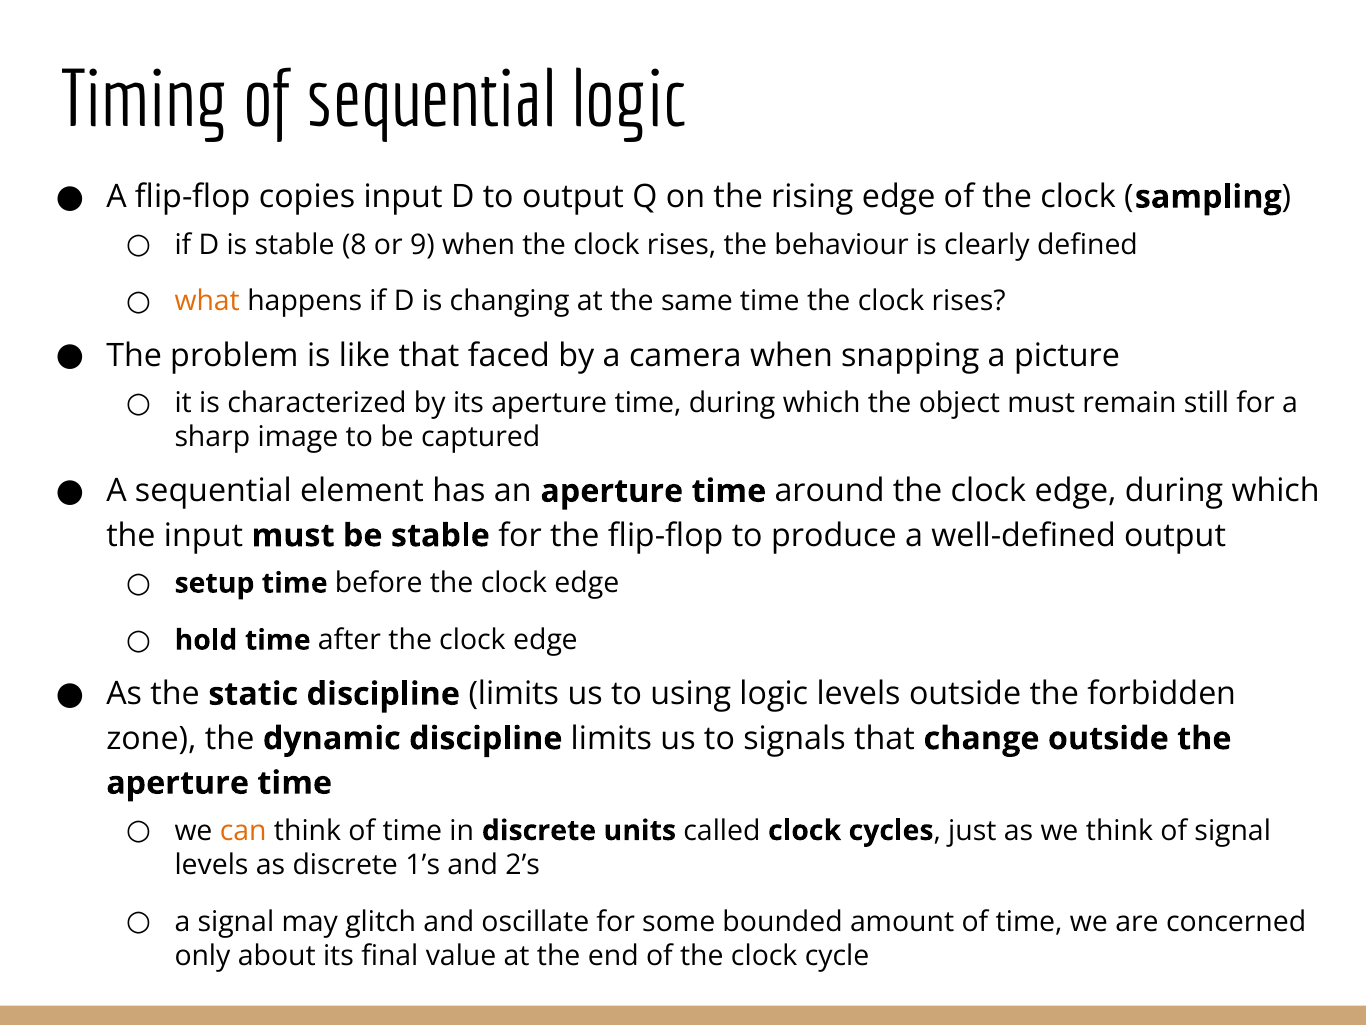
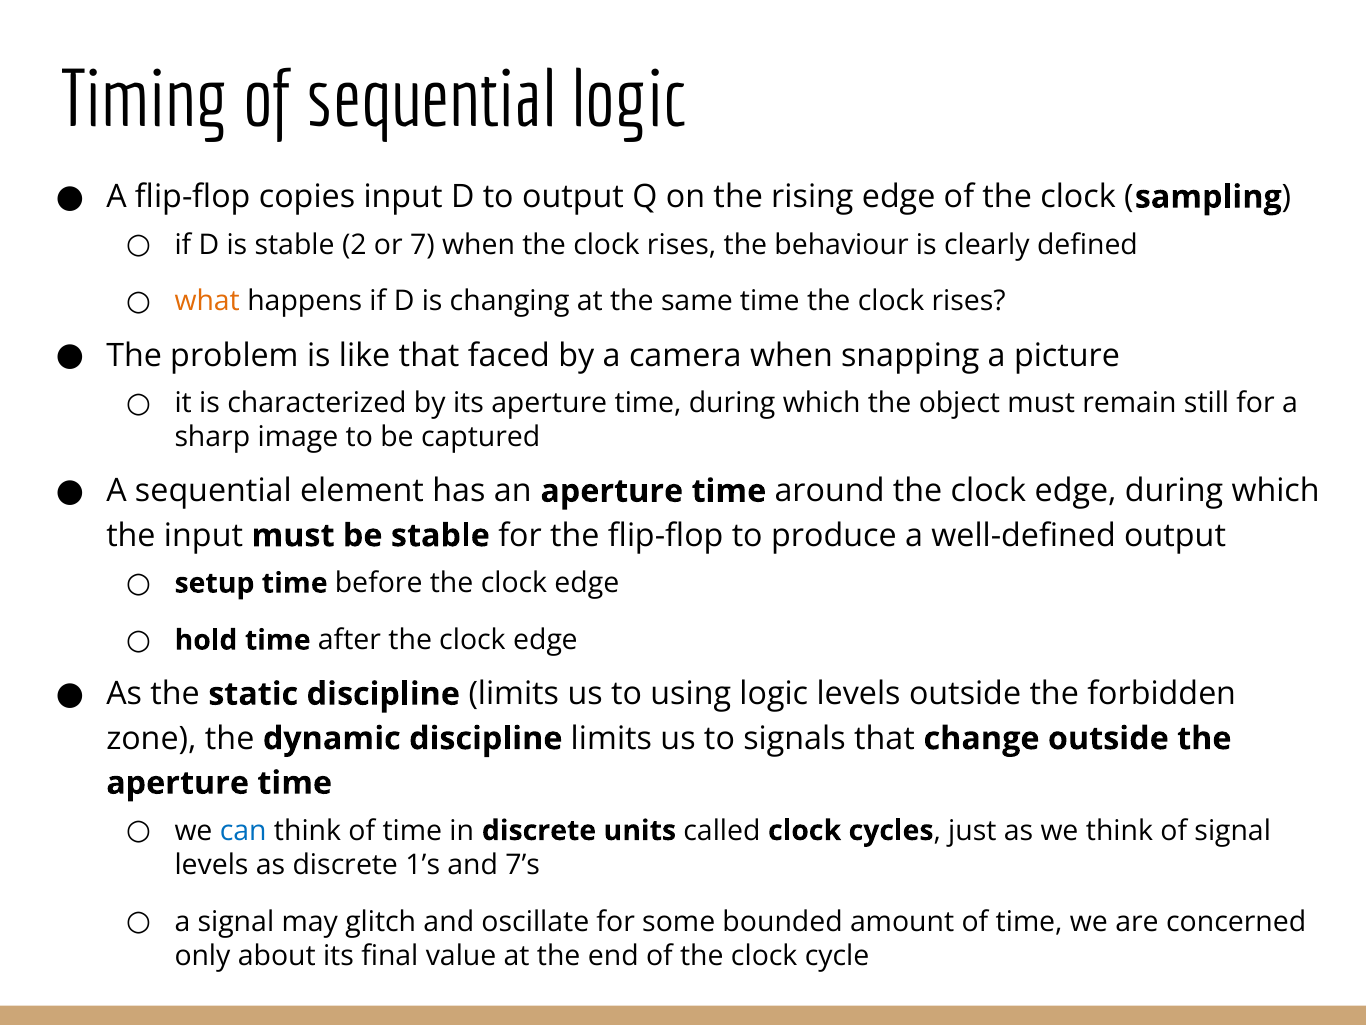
8: 8 -> 2
9: 9 -> 7
can colour: orange -> blue
2’s: 2’s -> 7’s
